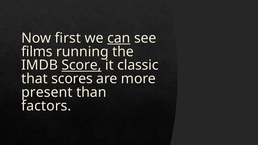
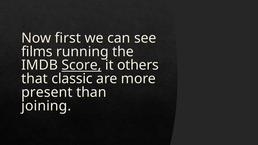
can underline: present -> none
classic: classic -> others
scores: scores -> classic
factors: factors -> joining
